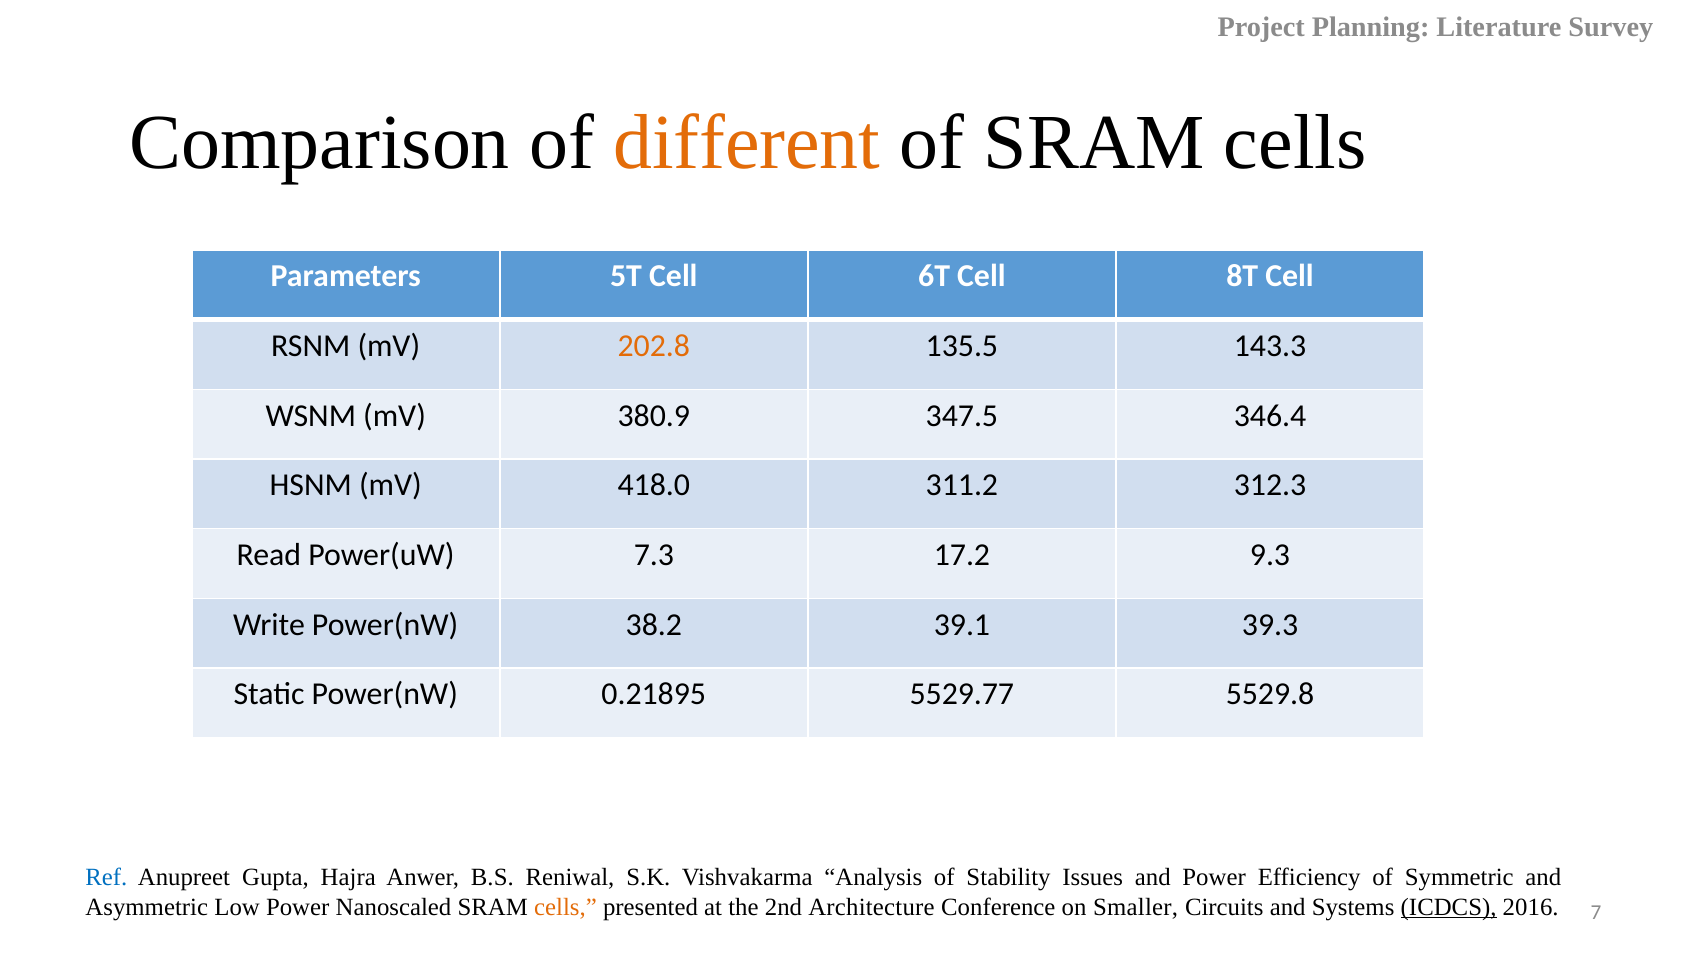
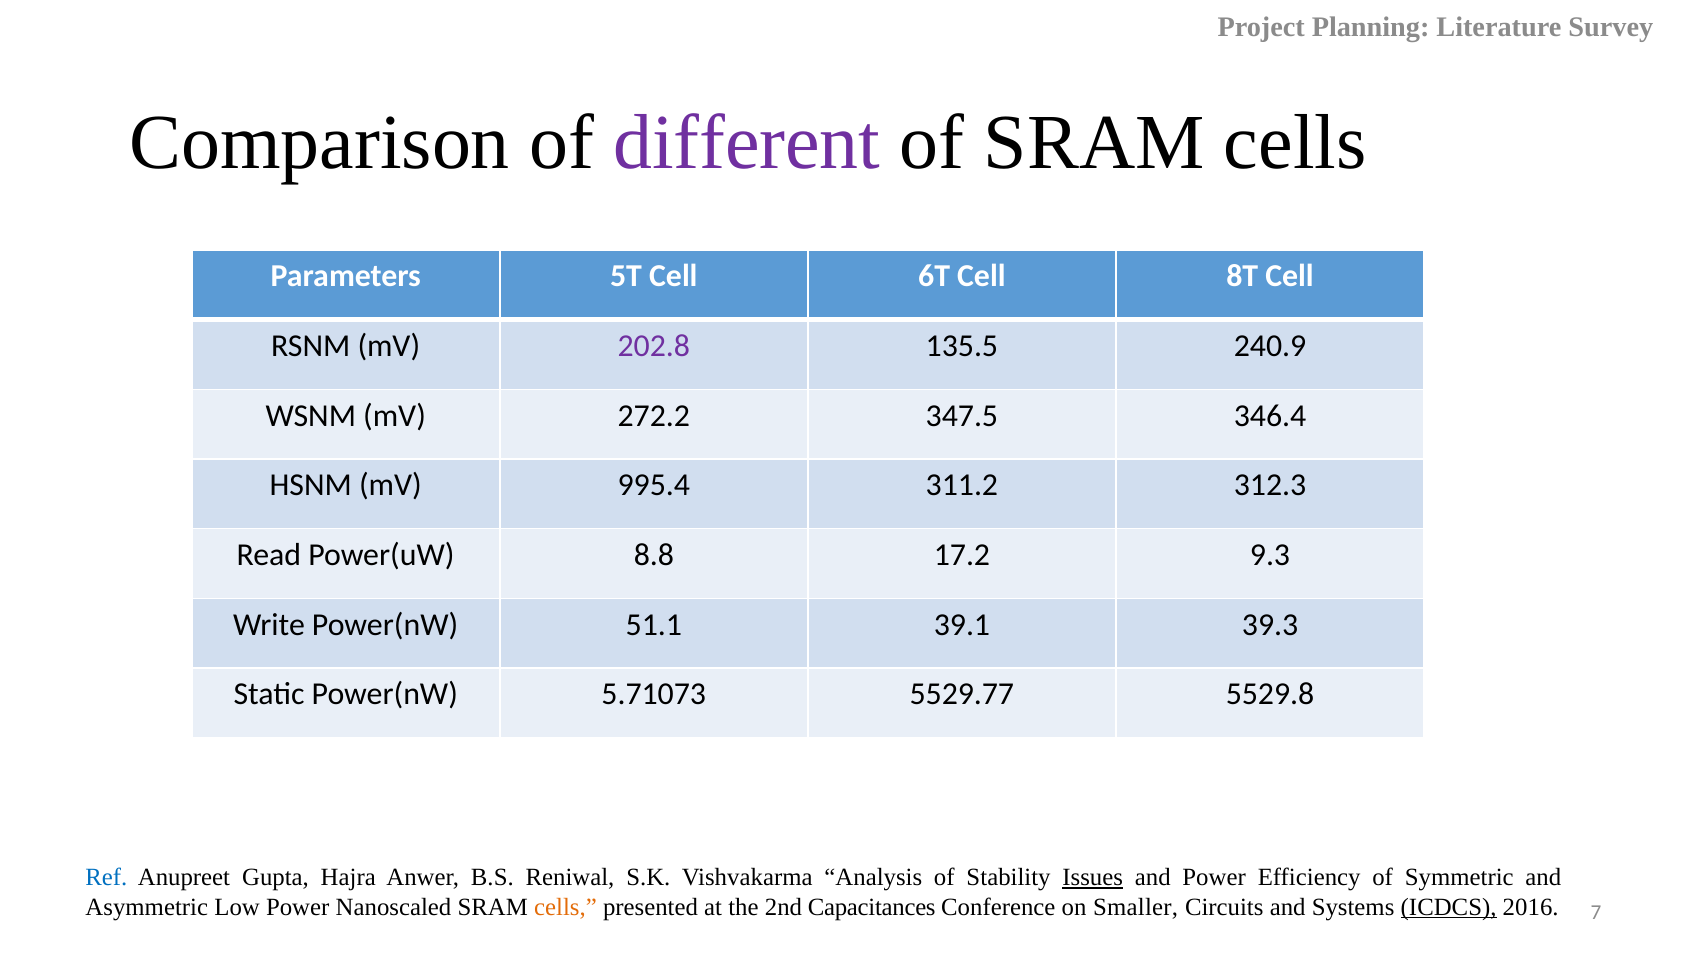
different colour: orange -> purple
202.8 colour: orange -> purple
143.3: 143.3 -> 240.9
380.9: 380.9 -> 272.2
418.0: 418.0 -> 995.4
7.3: 7.3 -> 8.8
38.2: 38.2 -> 51.1
0.21895: 0.21895 -> 5.71073
Issues underline: none -> present
Architecture: Architecture -> Capacitances
